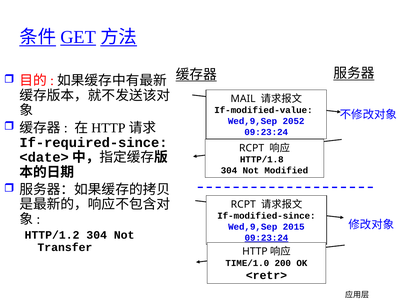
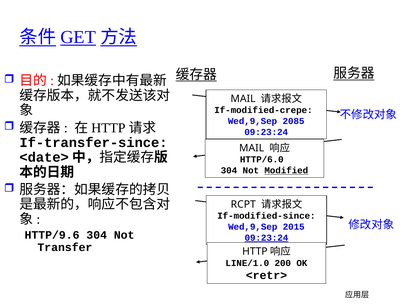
If-modified-value: If-modified-value -> If-modified-crepe
2052: 2052 -> 2085
If-required-since: If-required-since -> If-transfer-since
RCPT at (252, 148): RCPT -> MAIL
HTTP/1.8: HTTP/1.8 -> HTTP/6.0
Modified underline: none -> present
HTTP/1.2: HTTP/1.2 -> HTTP/9.6
TIME/1.0: TIME/1.0 -> LINE/1.0
